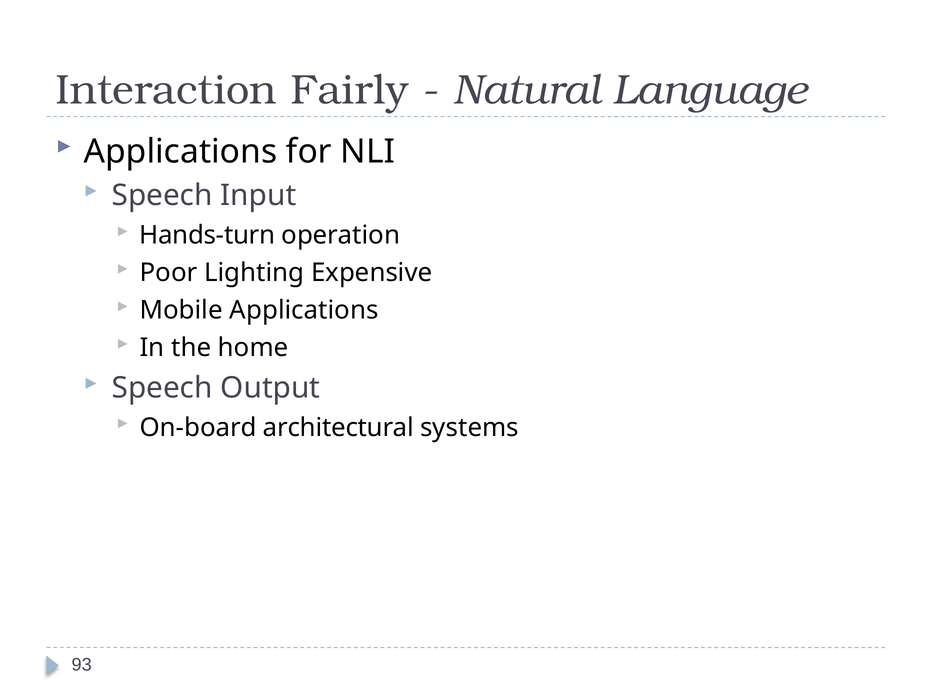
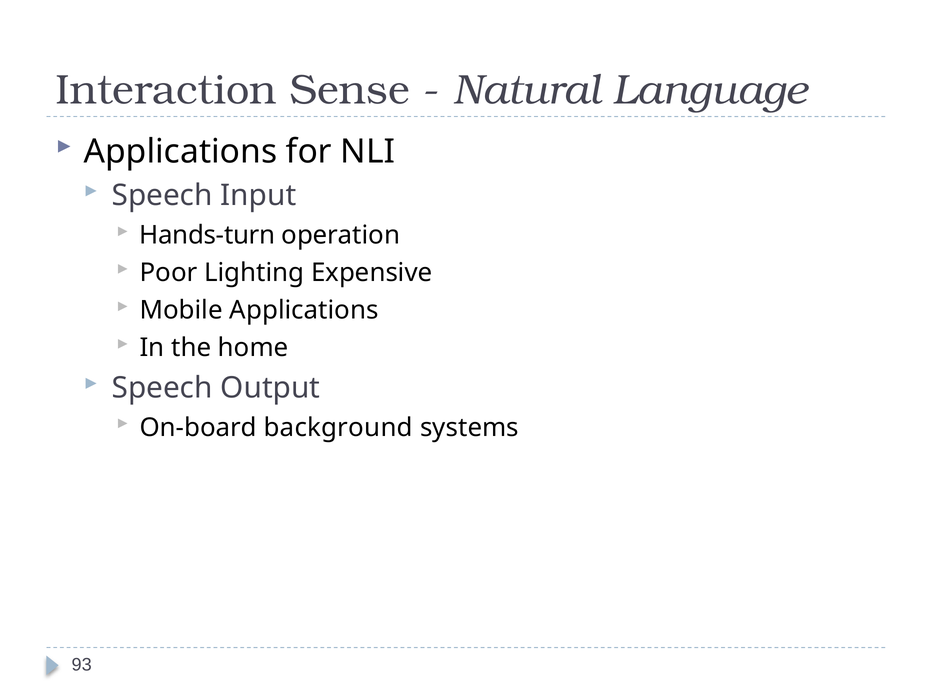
Fairly: Fairly -> Sense
architectural: architectural -> background
